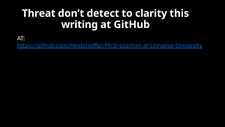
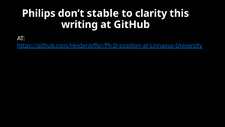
Threat: Threat -> Philips
detect: detect -> stable
